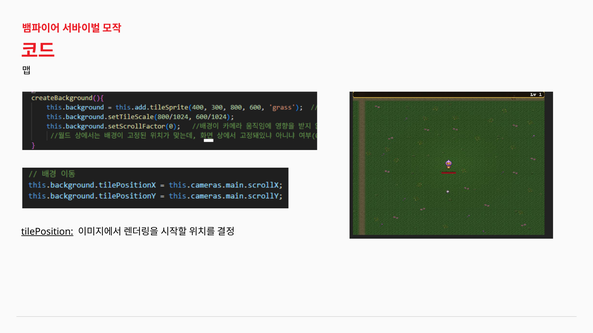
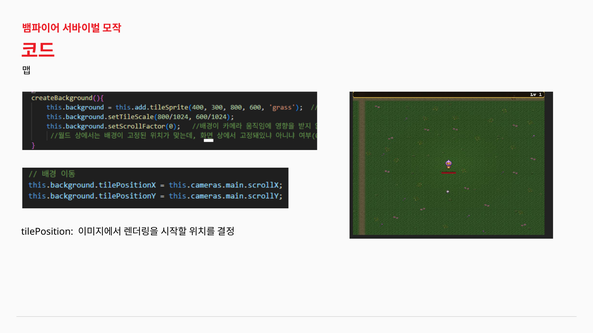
tilePosition underline: present -> none
